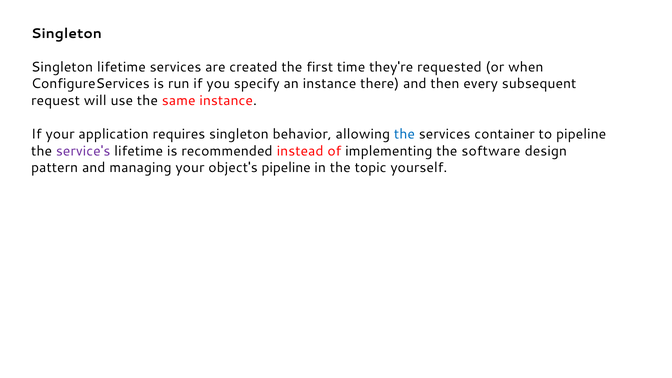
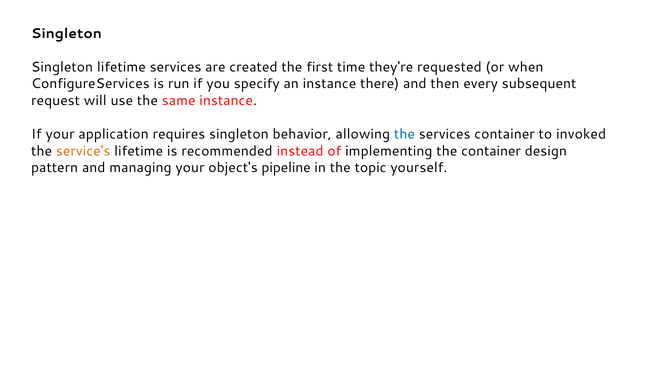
to pipeline: pipeline -> invoked
service's colour: purple -> orange
the software: software -> container
